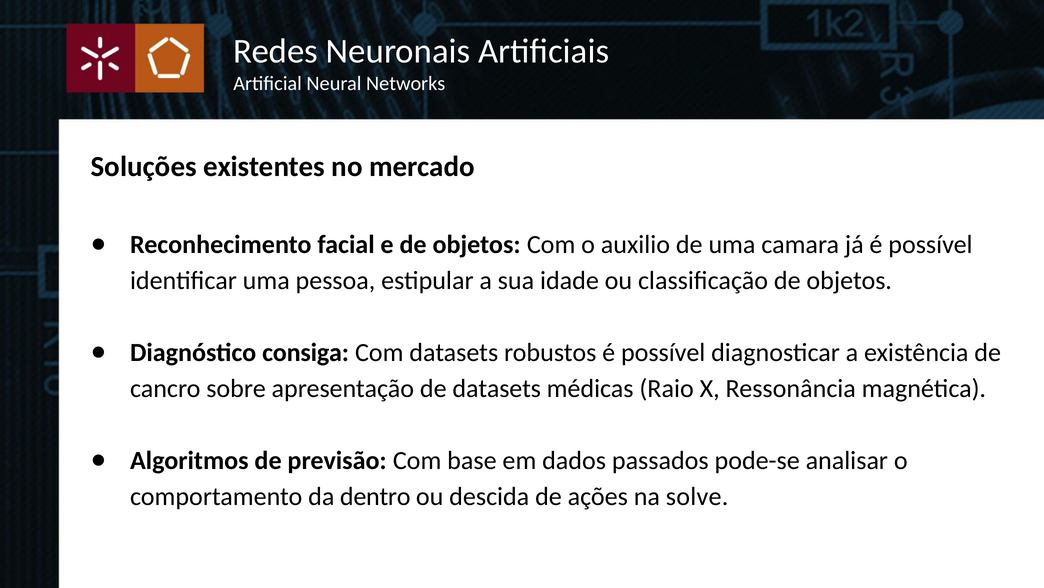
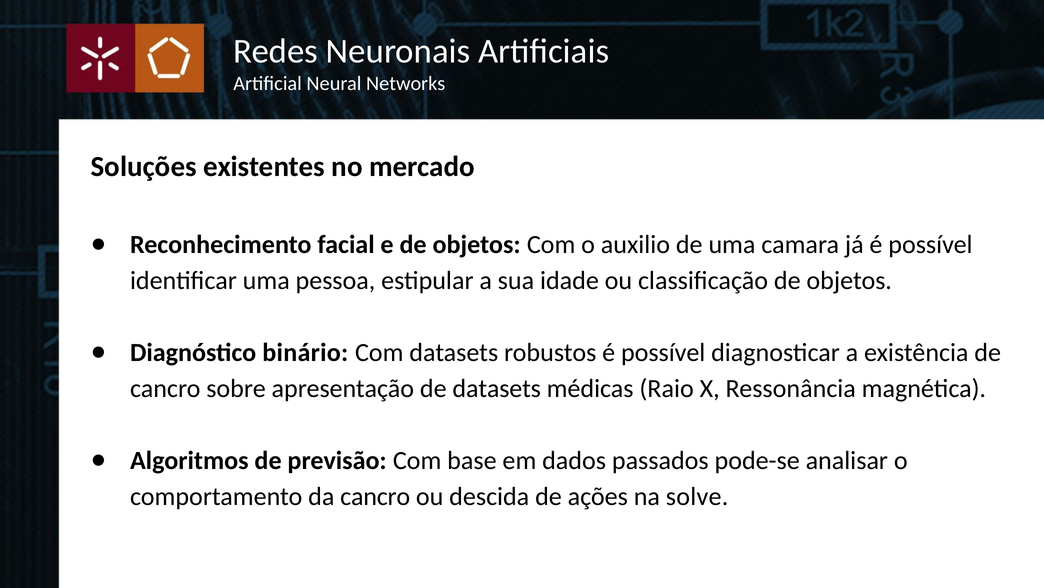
consiga: consiga -> binário
da dentro: dentro -> cancro
